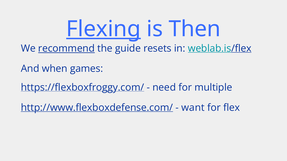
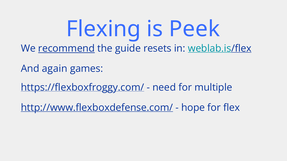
Flexing underline: present -> none
Then: Then -> Peek
when: when -> again
want: want -> hope
